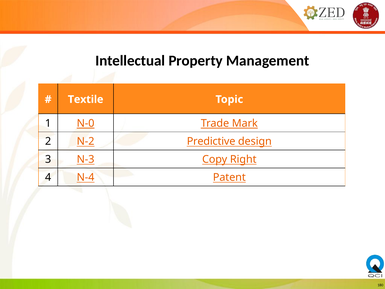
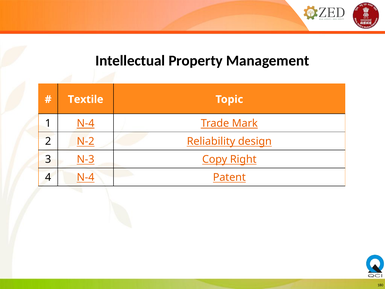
1 N-0: N-0 -> N-4
Predictive: Predictive -> Reliability
